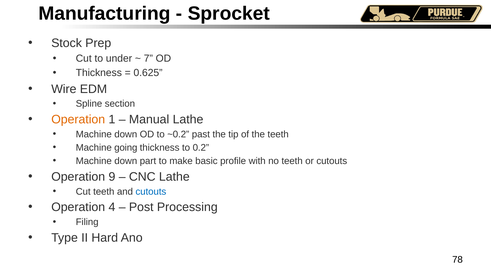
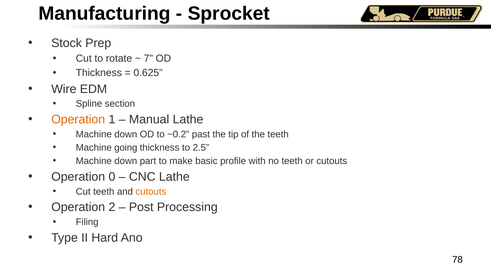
under: under -> rotate
0.2: 0.2 -> 2.5
9: 9 -> 0
cutouts at (151, 192) colour: blue -> orange
4: 4 -> 2
